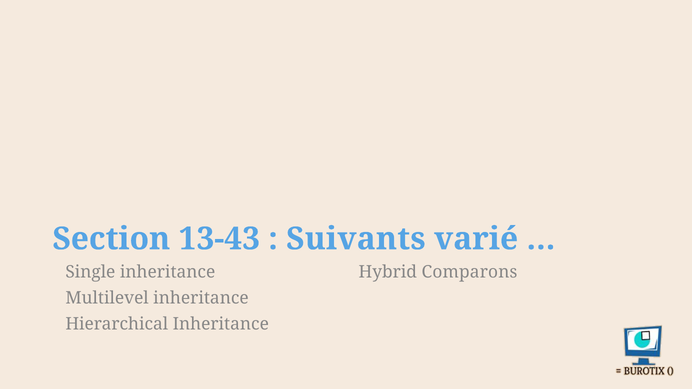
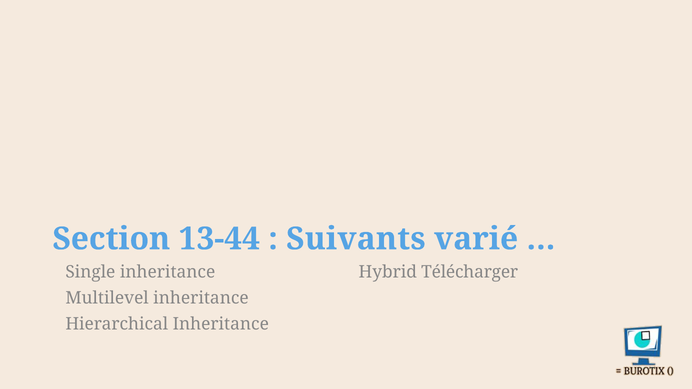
13-43: 13-43 -> 13-44
Comparons: Comparons -> Télécharger
